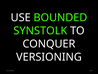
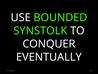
VERSIONING: VERSIONING -> EVENTUALLY
